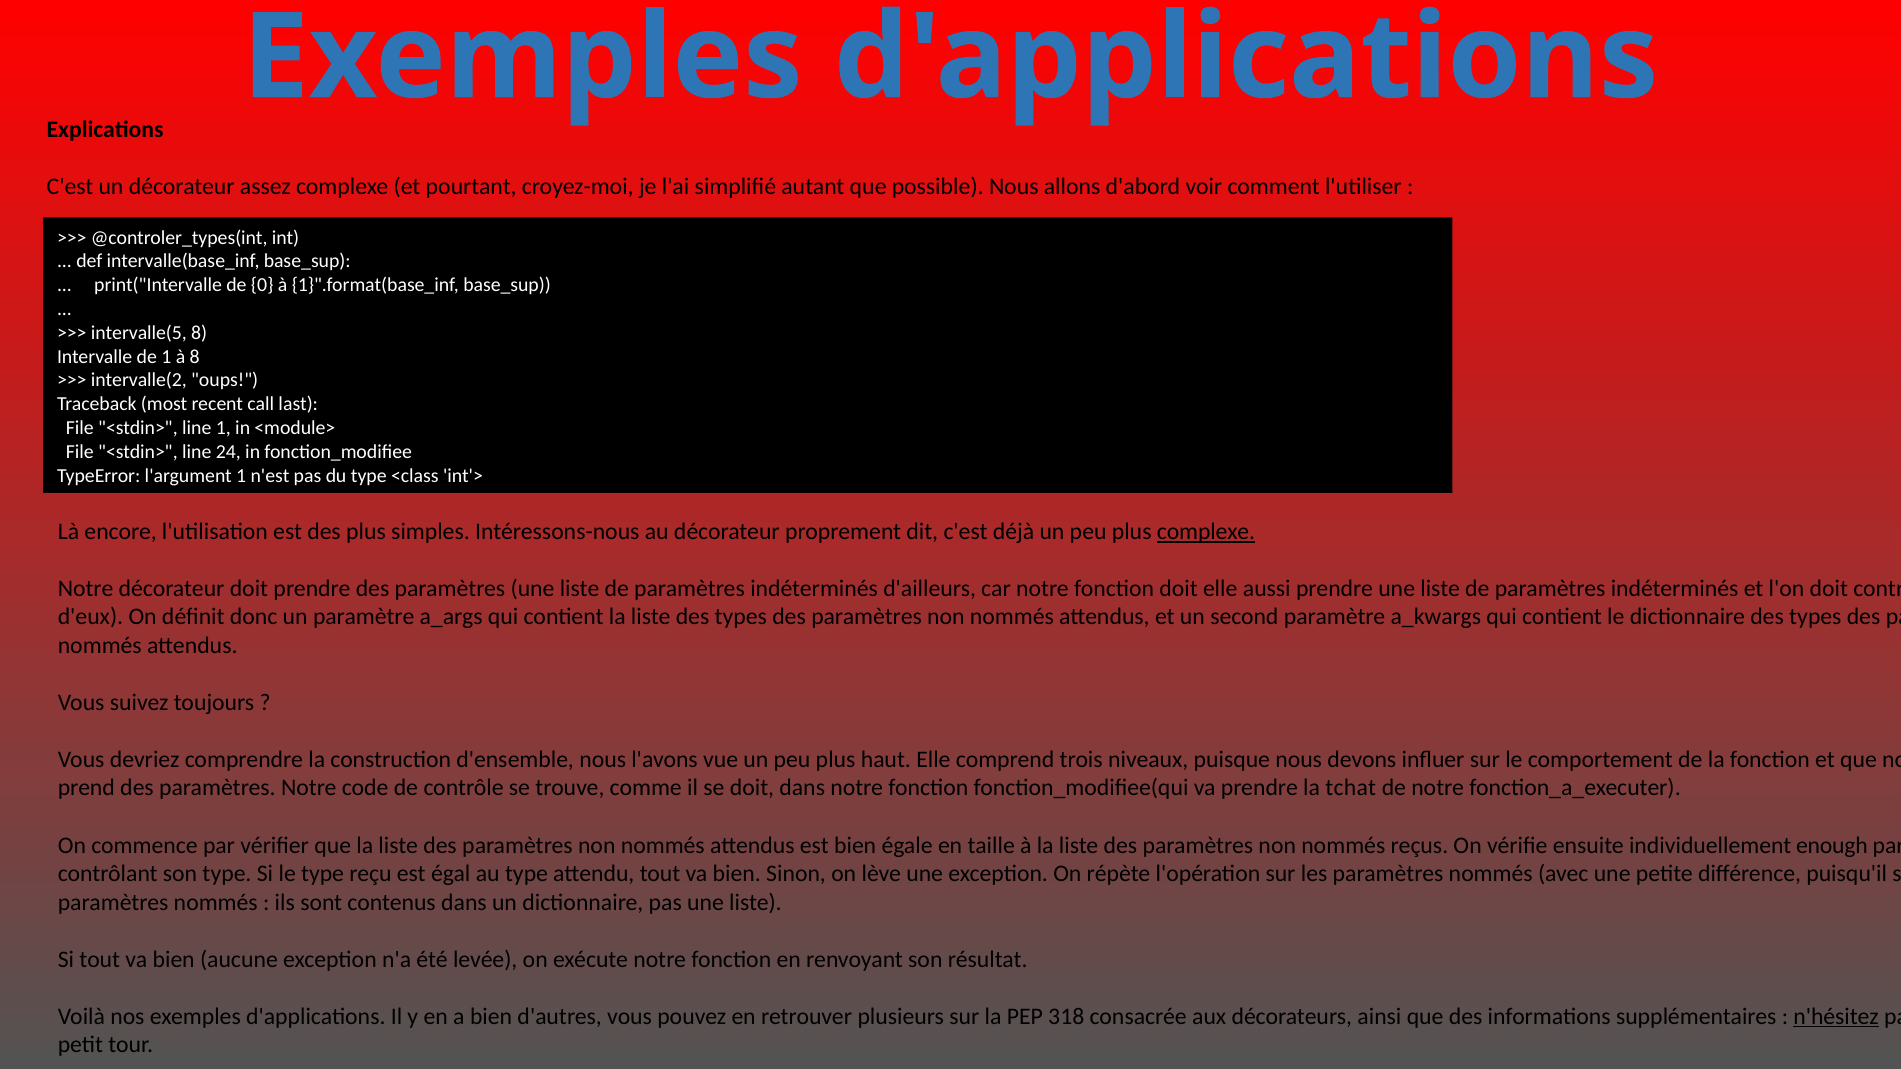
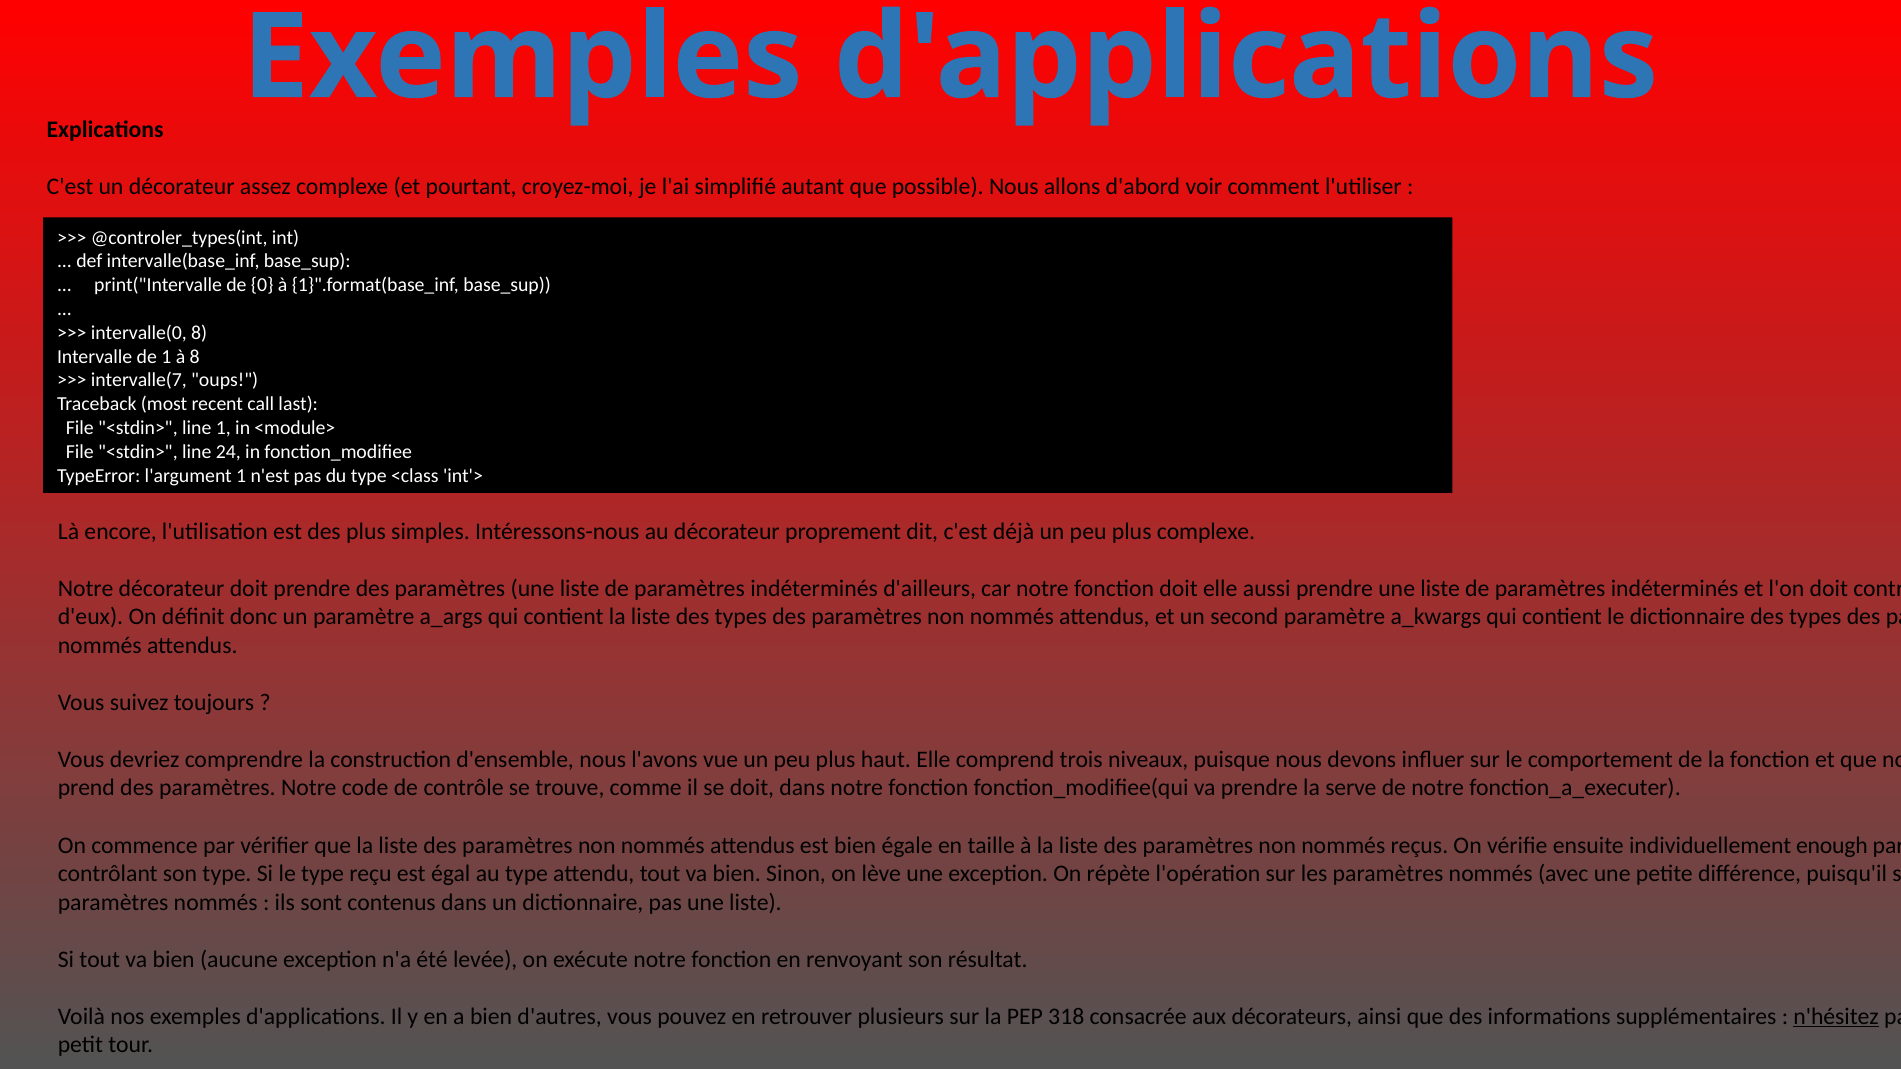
intervalle(5: intervalle(5 -> intervalle(0
intervalle(2: intervalle(2 -> intervalle(7
complexe at (1206, 532) underline: present -> none
tchat: tchat -> serve
